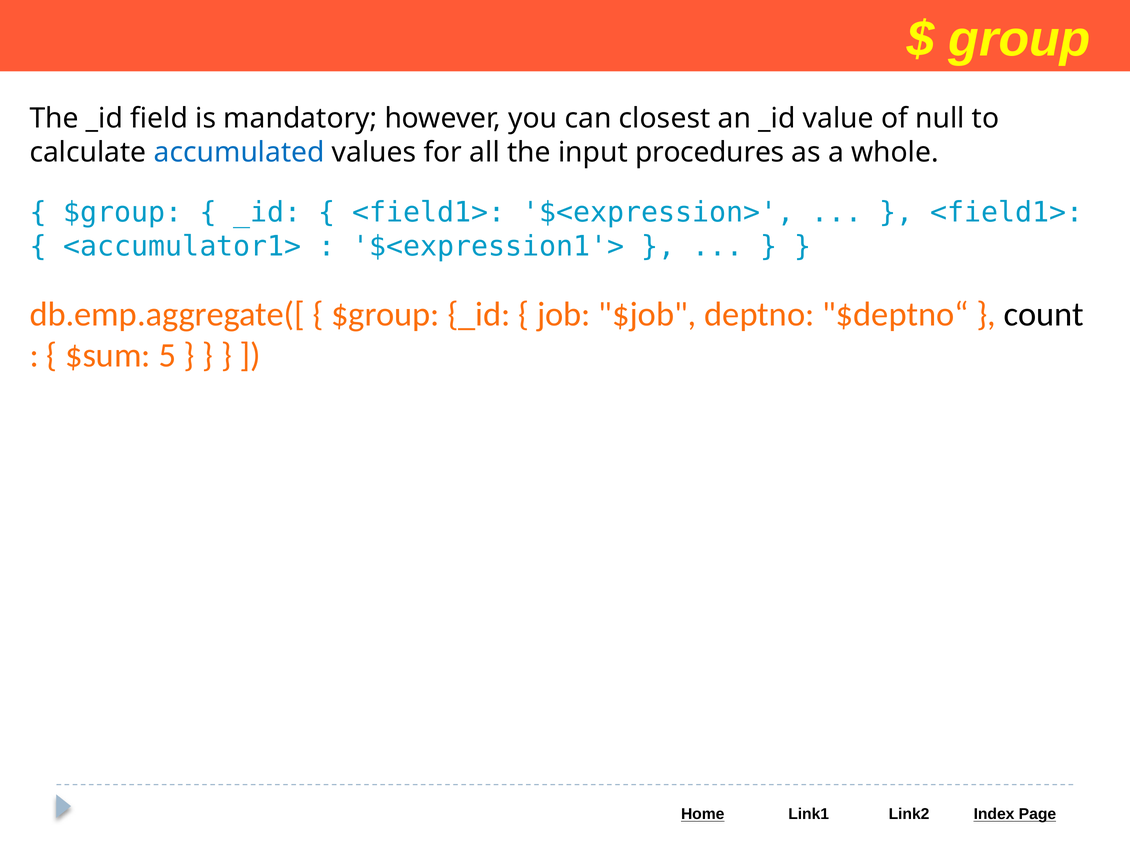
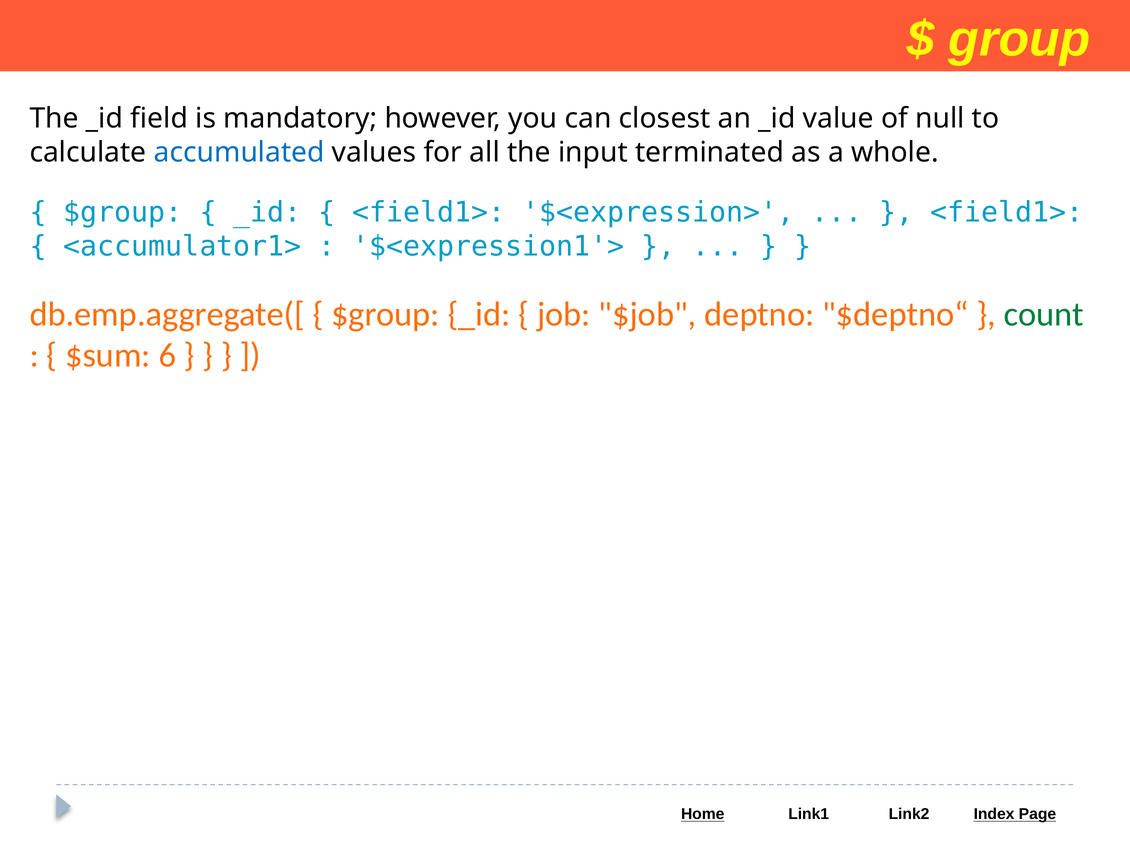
procedures: procedures -> terminated
count colour: black -> green
5: 5 -> 6
